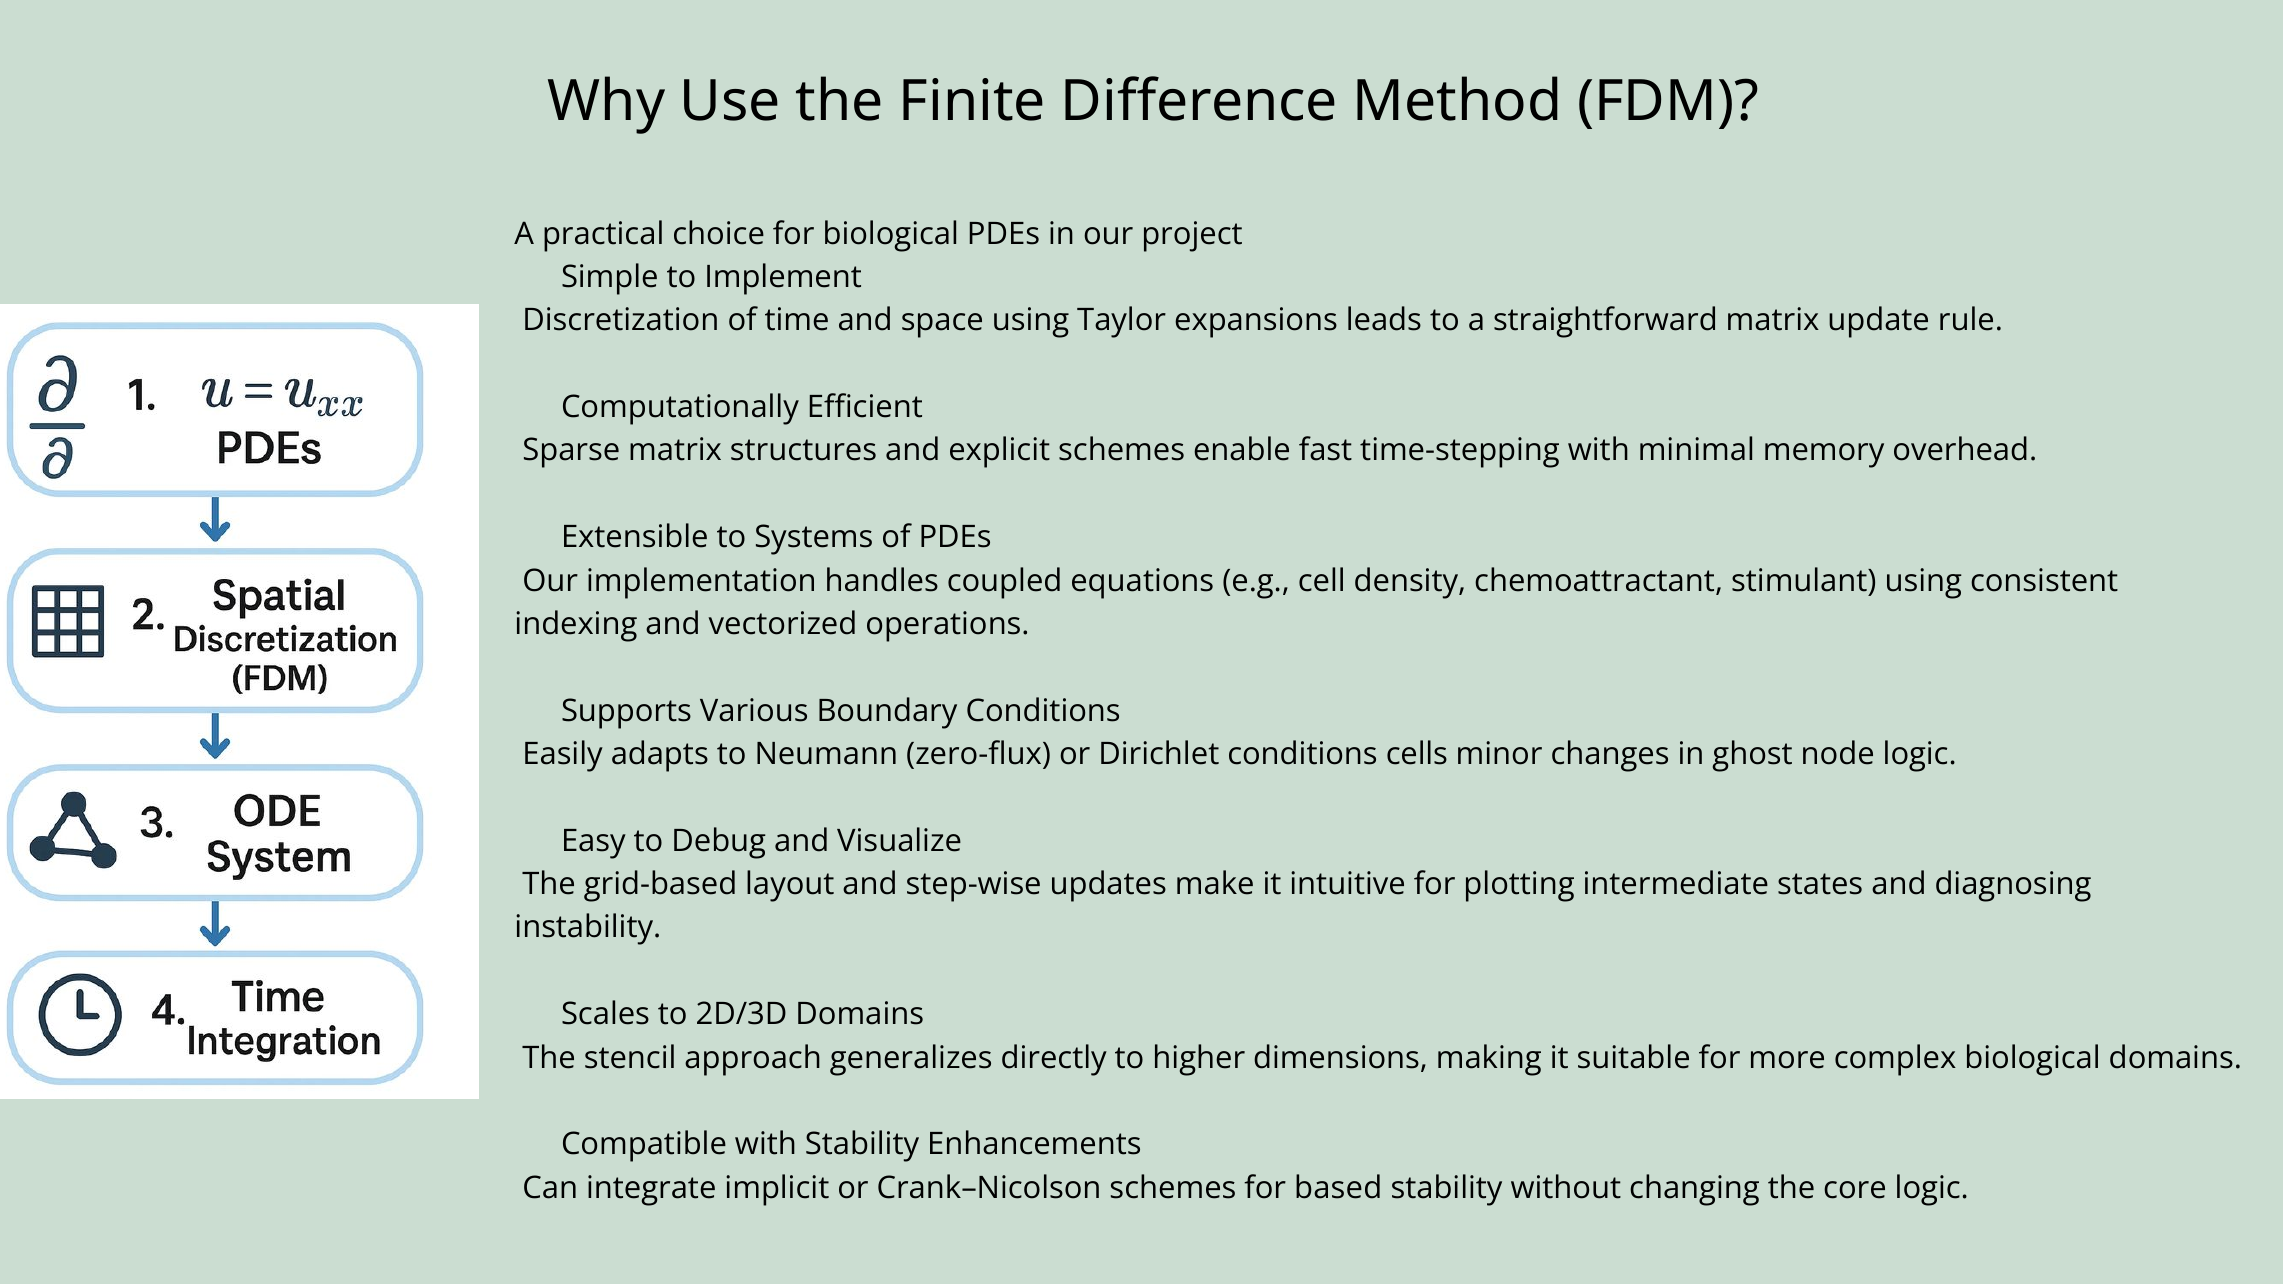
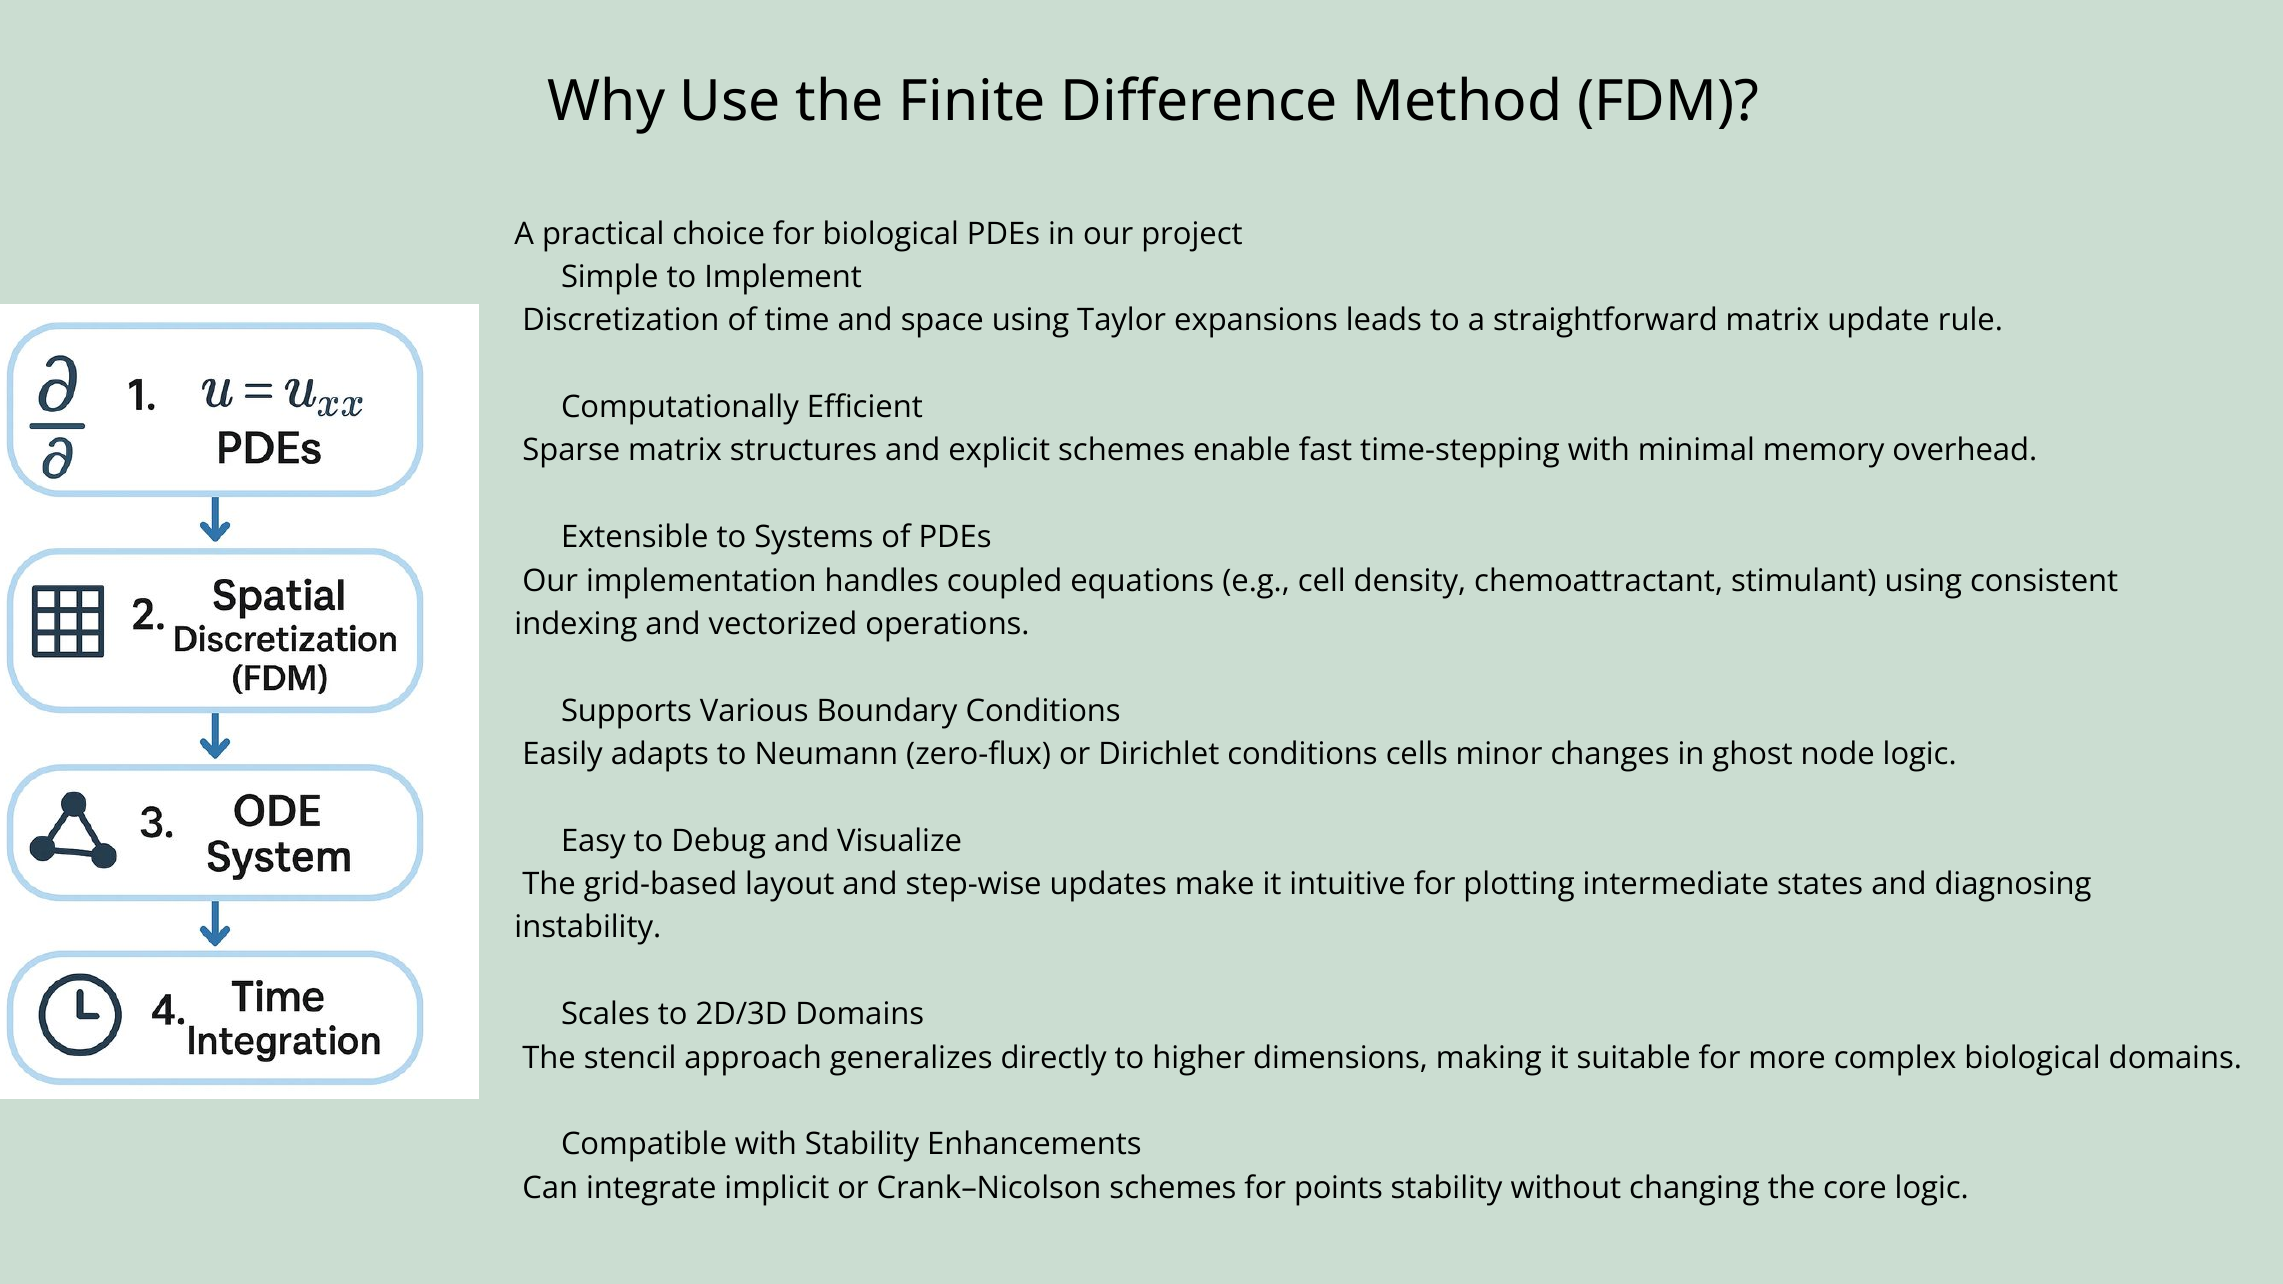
based: based -> points
